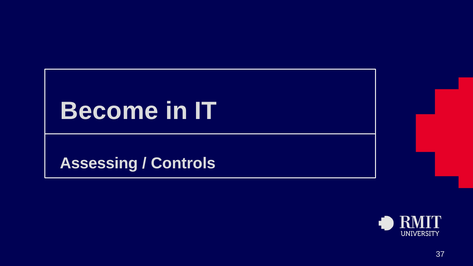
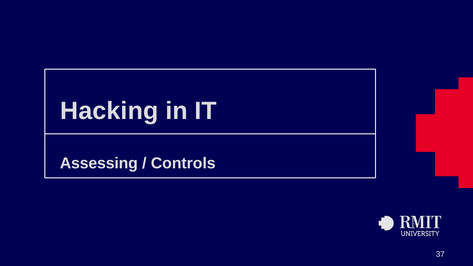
Become: Become -> Hacking
